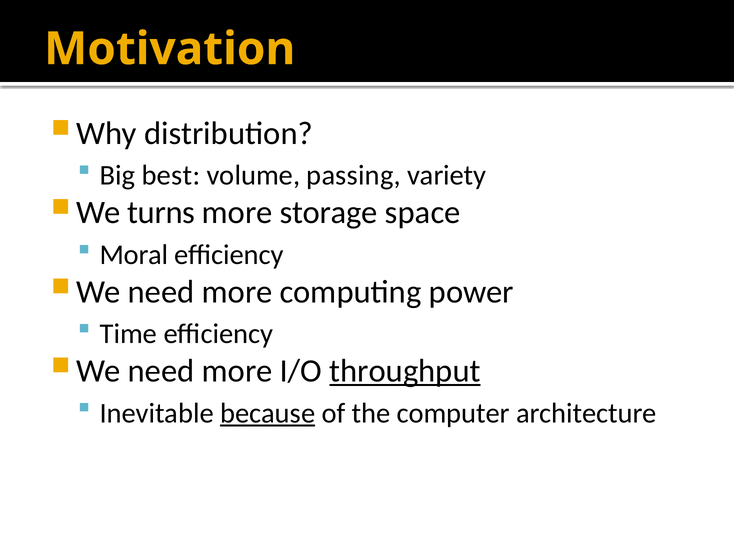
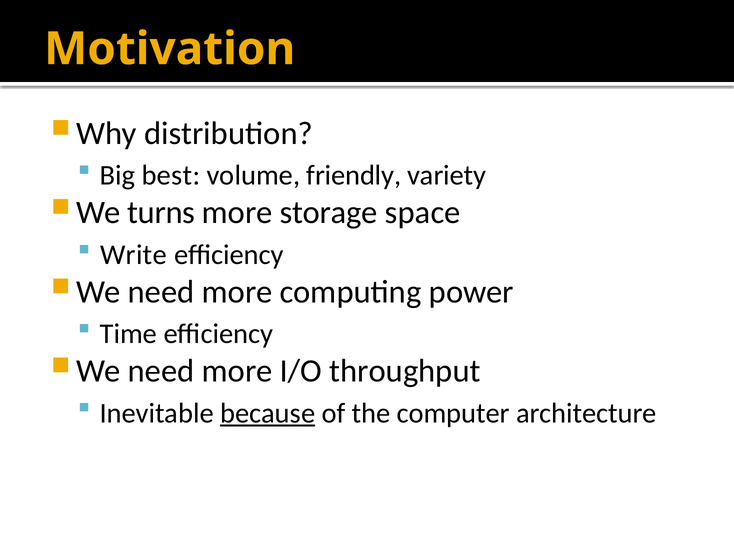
passing: passing -> friendly
Moral: Moral -> Write
throughput underline: present -> none
